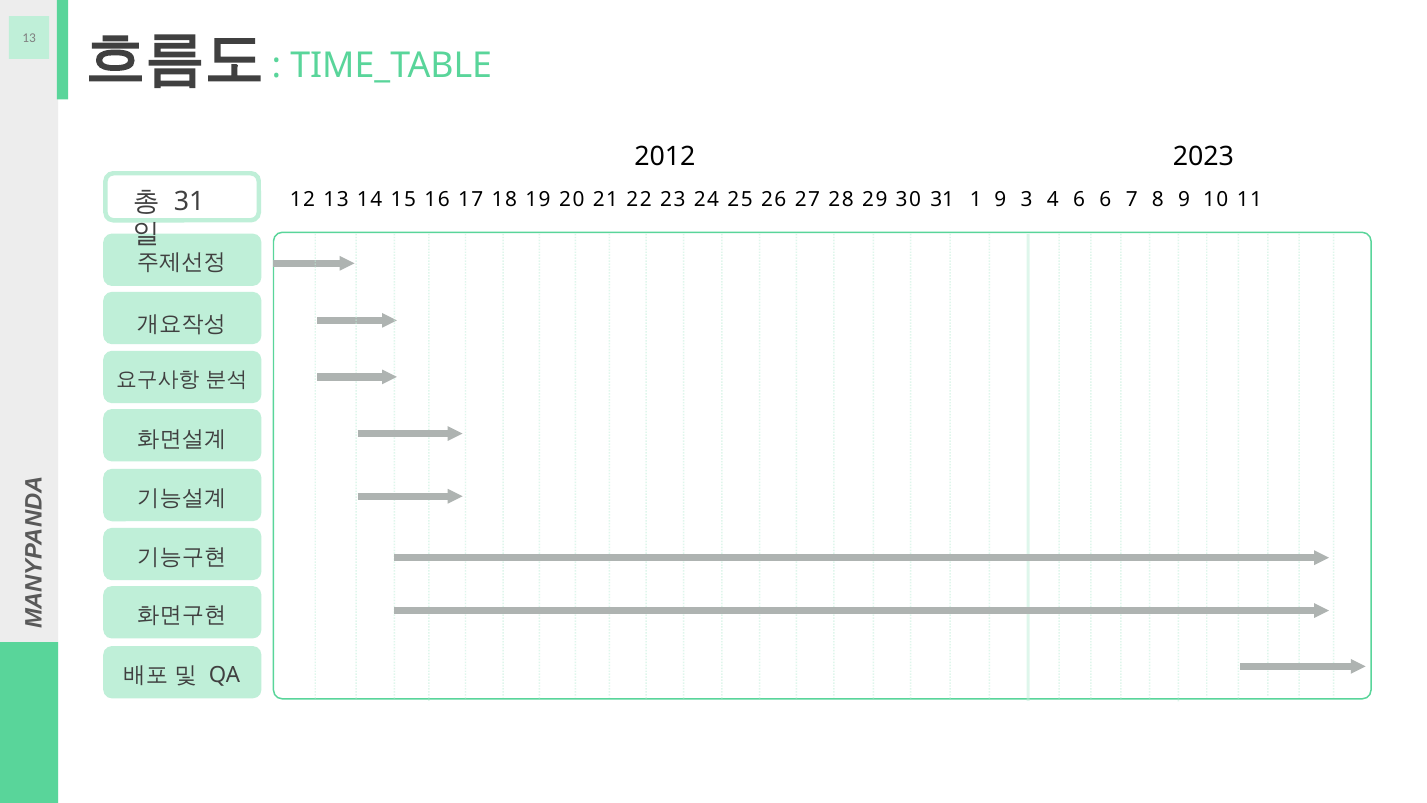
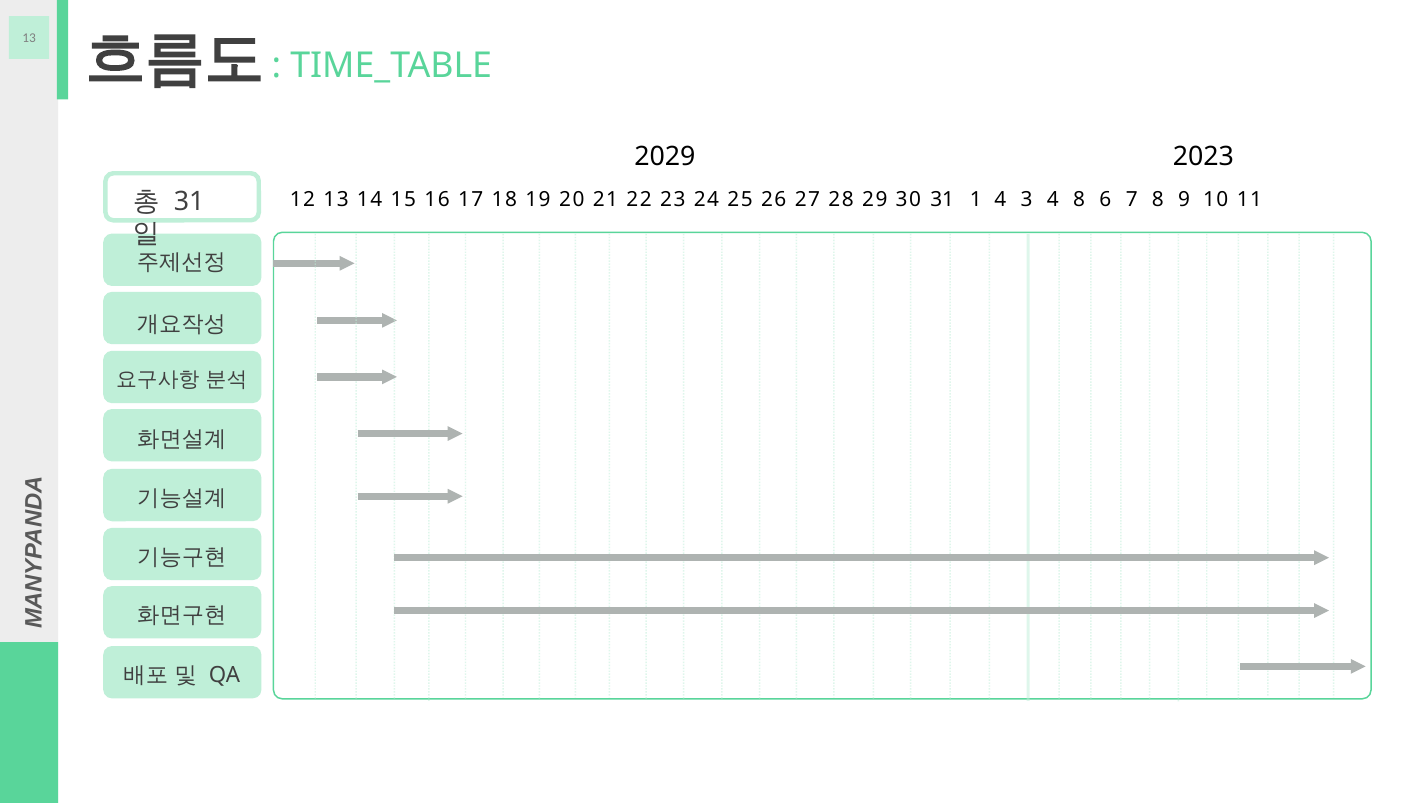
2012: 2012 -> 2029
1 9: 9 -> 4
4 6: 6 -> 8
